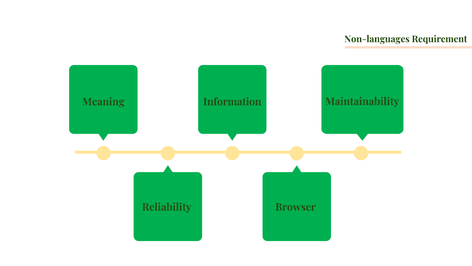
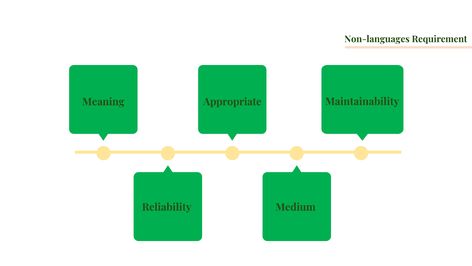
Information: Information -> Appropriate
Browser: Browser -> Medium
